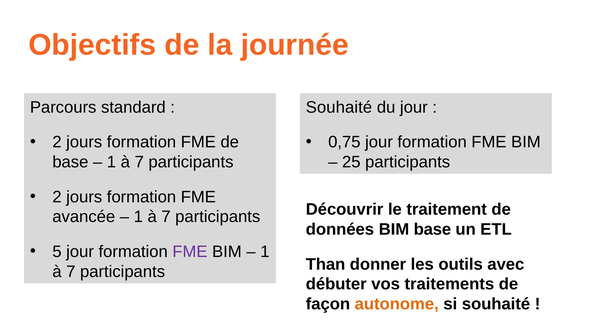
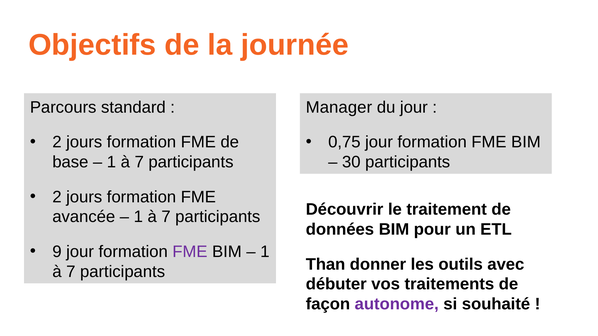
Souhaité at (339, 107): Souhaité -> Manager
25: 25 -> 30
BIM base: base -> pour
5: 5 -> 9
autonome colour: orange -> purple
